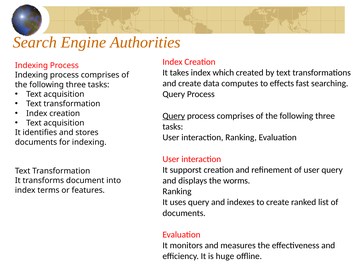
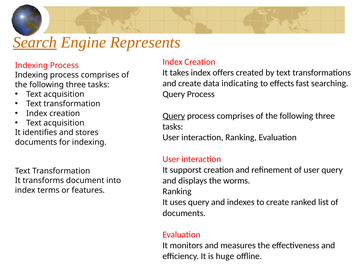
Search underline: none -> present
Authorities: Authorities -> Represents
which: which -> offers
computes: computes -> indicating
